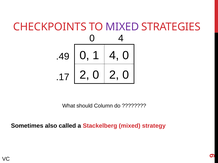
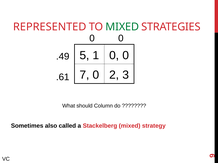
CHECKPOINTS: CHECKPOINTS -> REPRESENTED
MIXED at (122, 27) colour: purple -> green
4 at (121, 38): 4 -> 0
0 at (84, 55): 0 -> 5
1 4: 4 -> 0
2 at (84, 75): 2 -> 7
0 at (126, 75): 0 -> 3
.17: .17 -> .61
